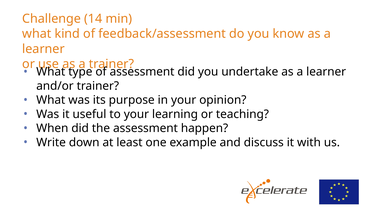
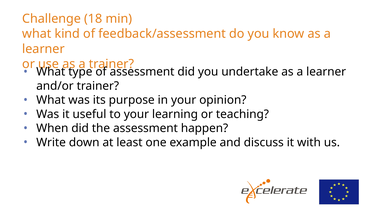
14: 14 -> 18
